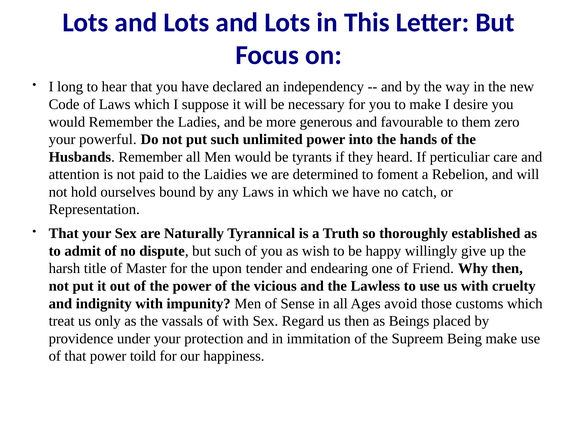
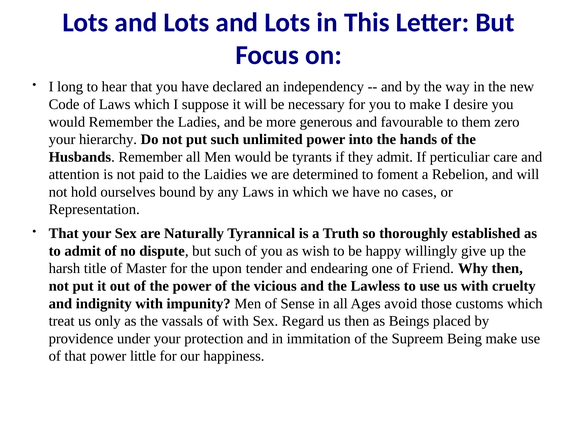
powerful: powerful -> hierarchy
they heard: heard -> admit
catch: catch -> cases
toild: toild -> little
